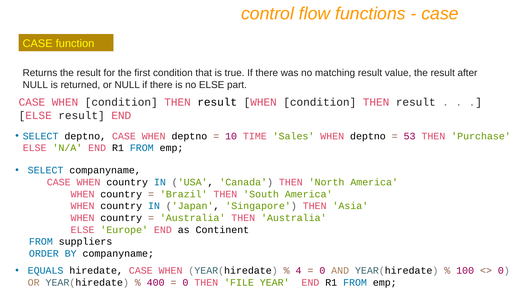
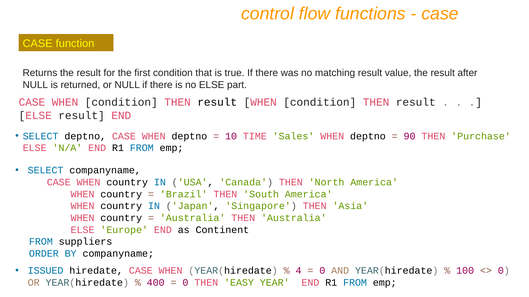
53: 53 -> 90
EQUALS: EQUALS -> ISSUED
FILE: FILE -> EASY
